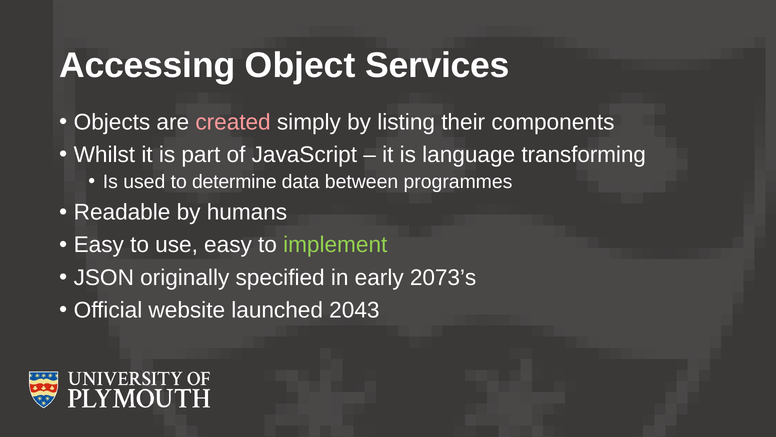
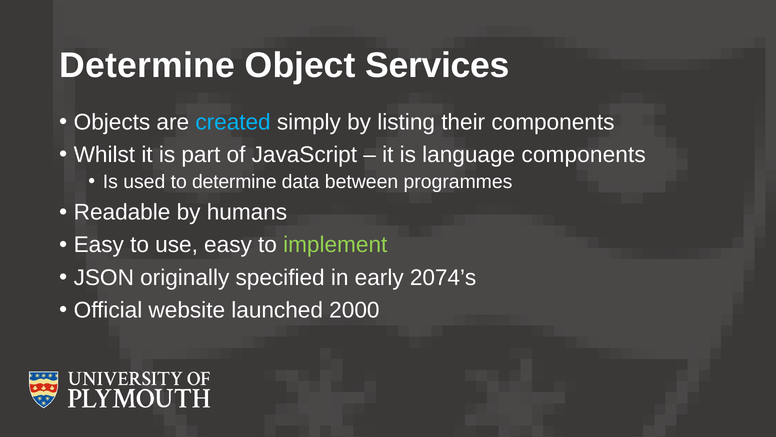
Accessing at (147, 65): Accessing -> Determine
created colour: pink -> light blue
language transforming: transforming -> components
2073’s: 2073’s -> 2074’s
2043: 2043 -> 2000
